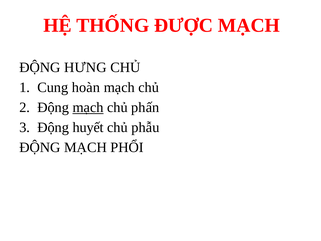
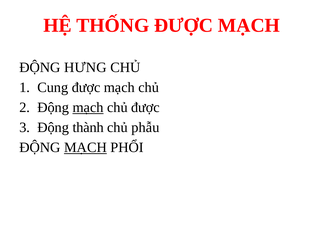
Cung hoàn: hoàn -> được
chủ phấn: phấn -> được
huyết: huyết -> thành
MẠCH at (85, 147) underline: none -> present
